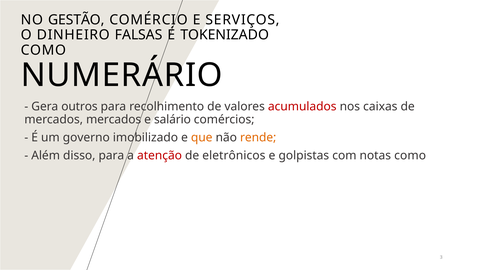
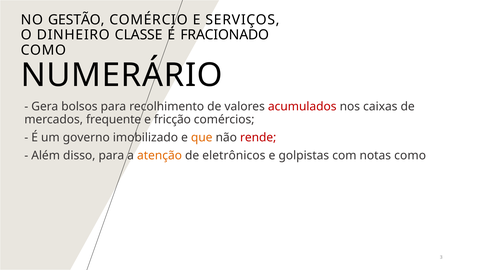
FALSAS: FALSAS -> CLASSE
TOKENIZADO: TOKENIZADO -> FRACIONADO
outros: outros -> bolsos
mercados mercados: mercados -> frequente
salário: salário -> fricção
rende colour: orange -> red
atenção colour: red -> orange
